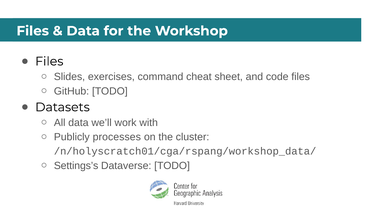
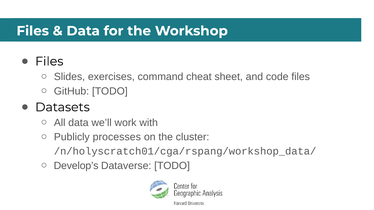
Settings’s: Settings’s -> Develop’s
